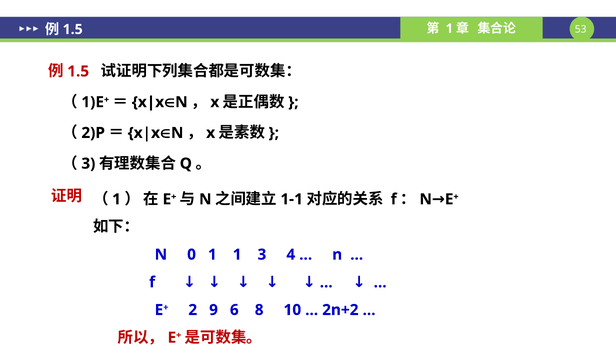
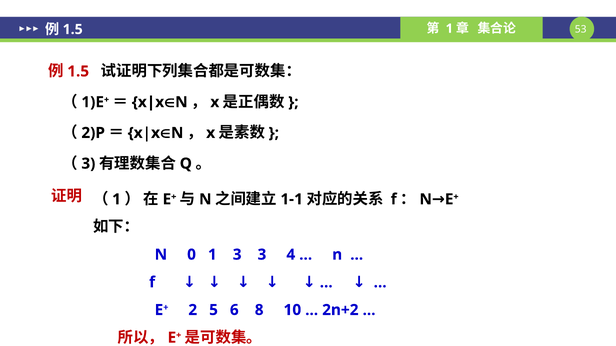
1 1: 1 -> 3
9: 9 -> 5
